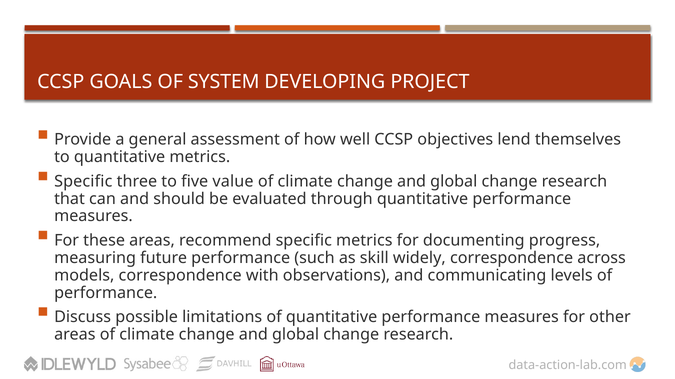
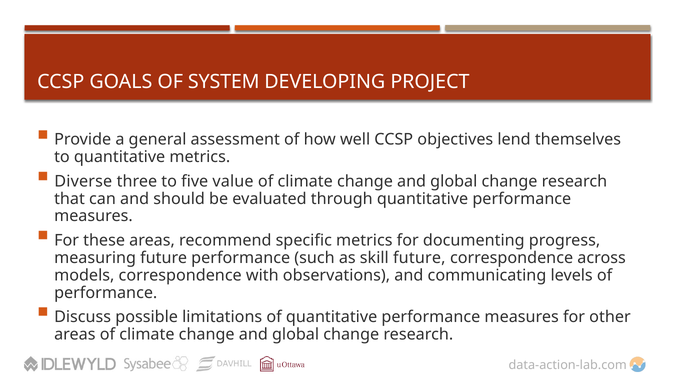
Specific at (83, 182): Specific -> Diverse
skill widely: widely -> future
